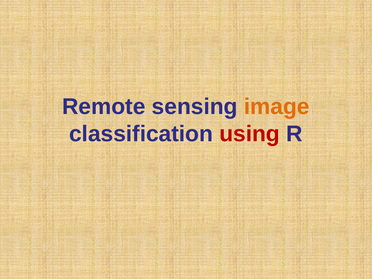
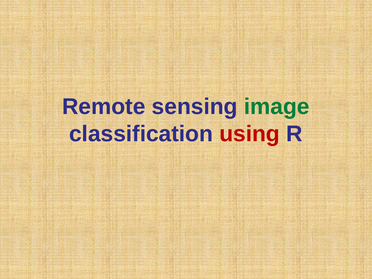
image colour: orange -> green
